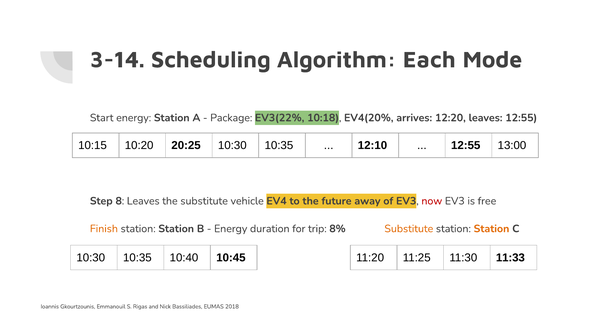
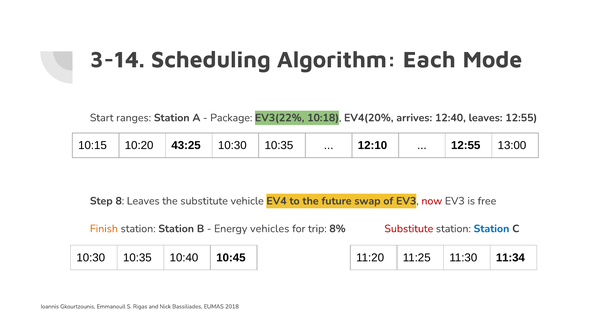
Start energy: energy -> ranges
12:20: 12:20 -> 12:40
20:25: 20:25 -> 43:25
away: away -> swap
duration: duration -> vehicles
Substitute at (409, 229) colour: orange -> red
Station at (491, 229) colour: orange -> blue
11:33: 11:33 -> 11:34
